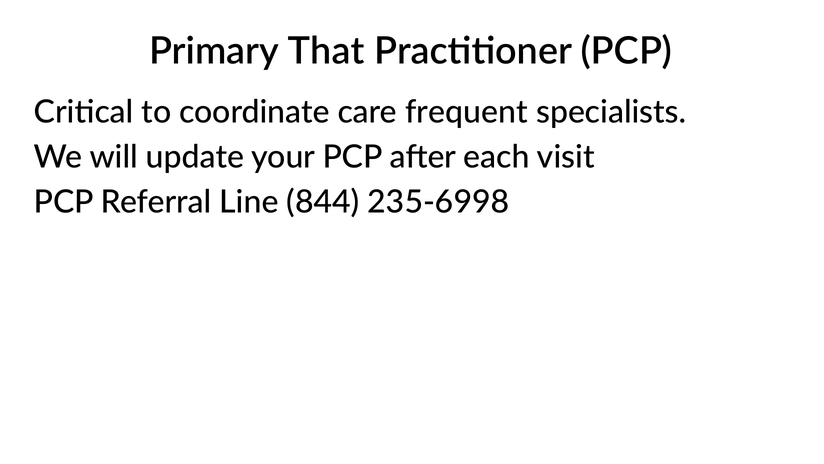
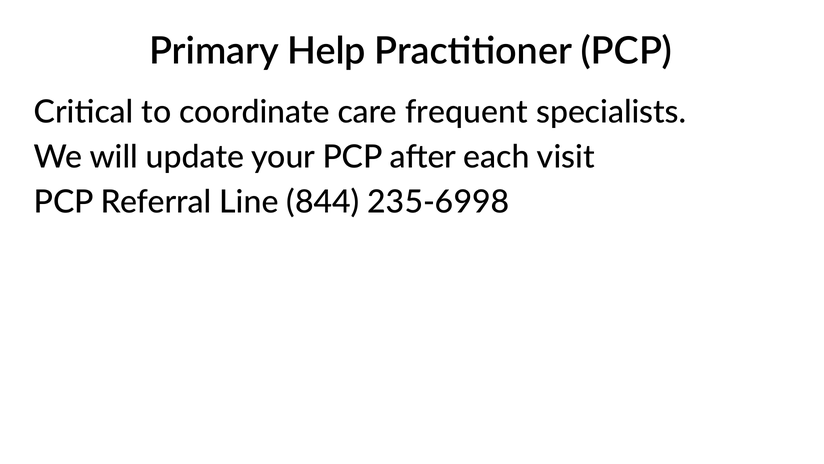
That: That -> Help
